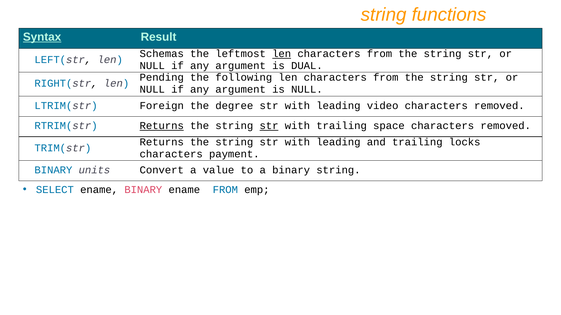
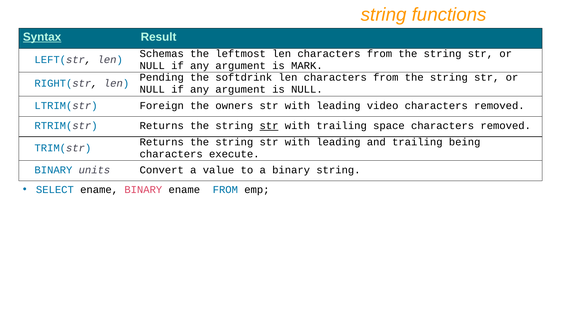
len at (282, 54) underline: present -> none
DUAL: DUAL -> MARK
following: following -> softdrink
degree: degree -> owners
Returns at (162, 126) underline: present -> none
locks: locks -> being
payment: payment -> execute
